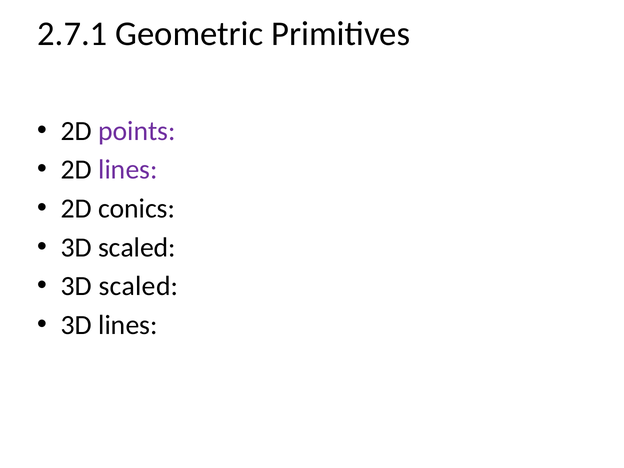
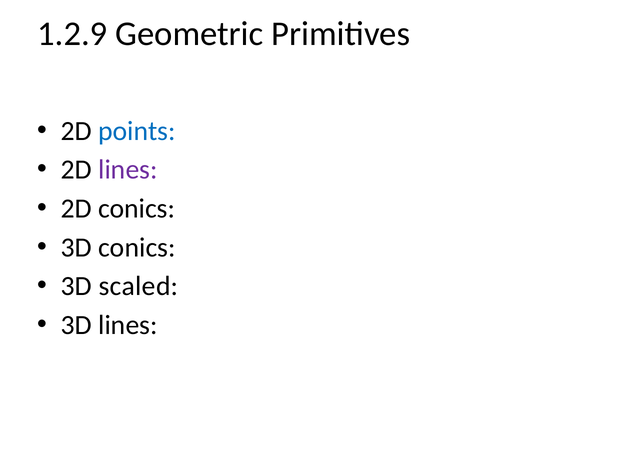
2.7.1: 2.7.1 -> 1.2.9
points colour: purple -> blue
scaled at (137, 247): scaled -> conics
